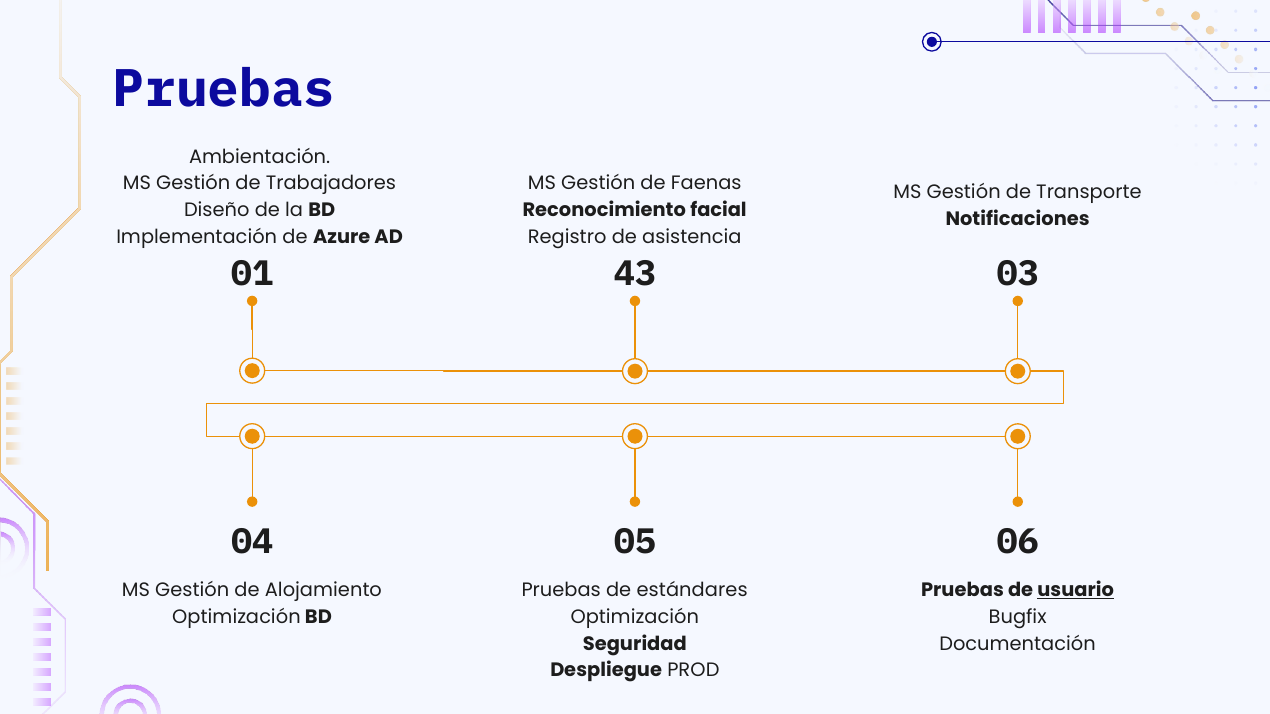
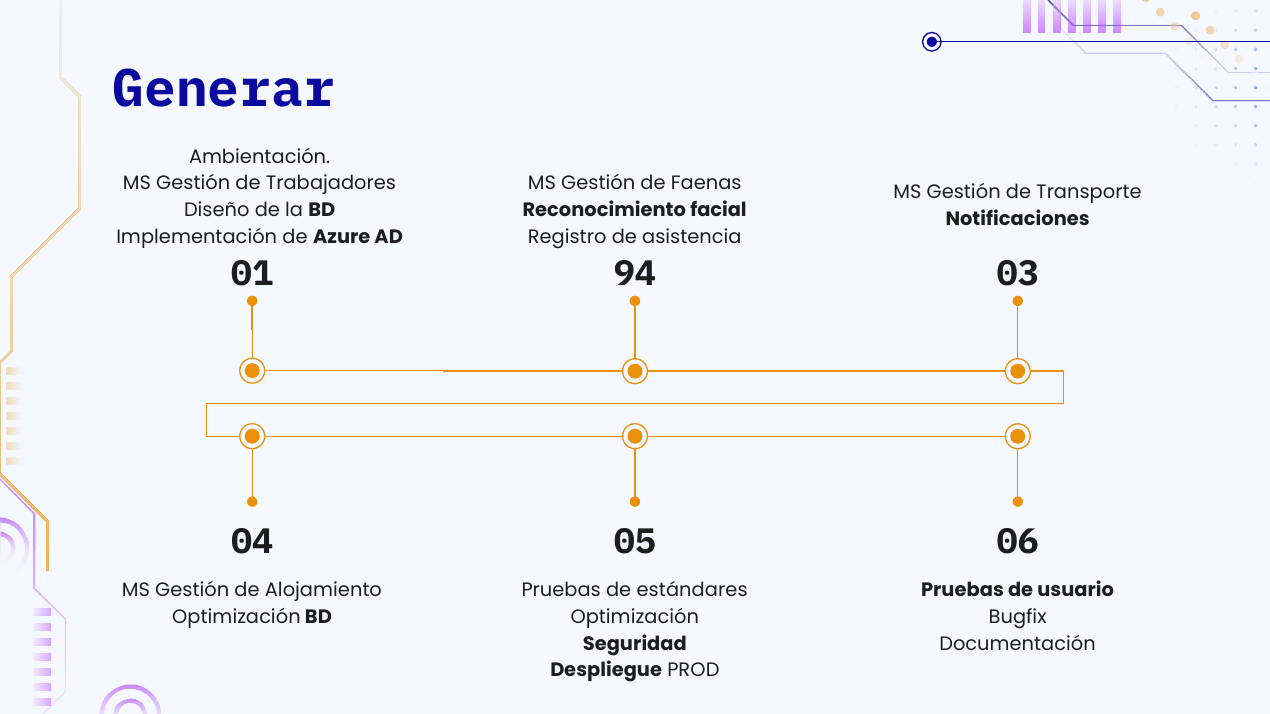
Pruebas at (224, 89): Pruebas -> Generar
43: 43 -> 94
usuario underline: present -> none
